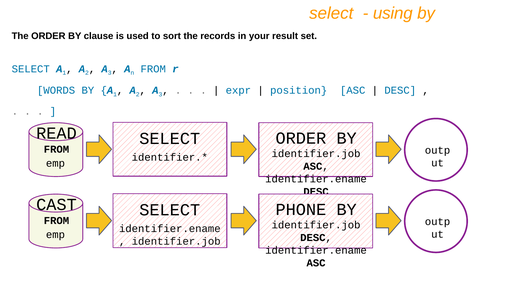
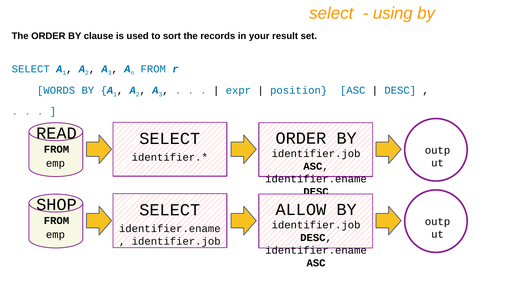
CAST: CAST -> SHOP
PHONE: PHONE -> ALLOW
